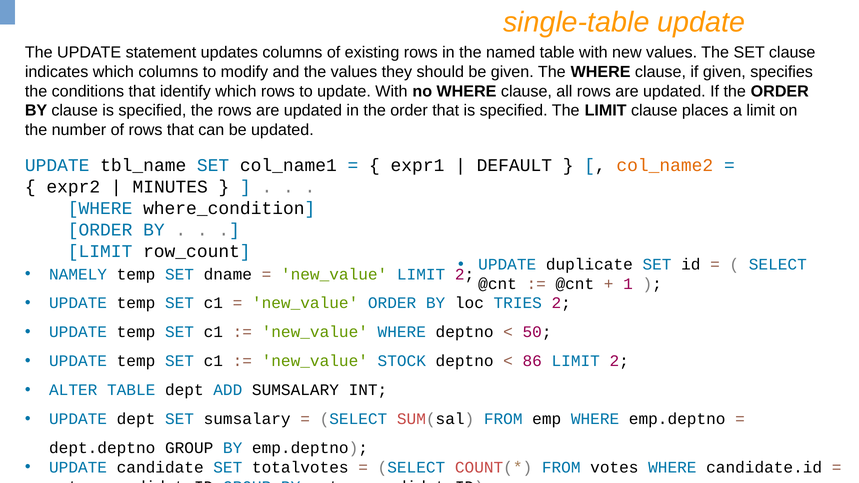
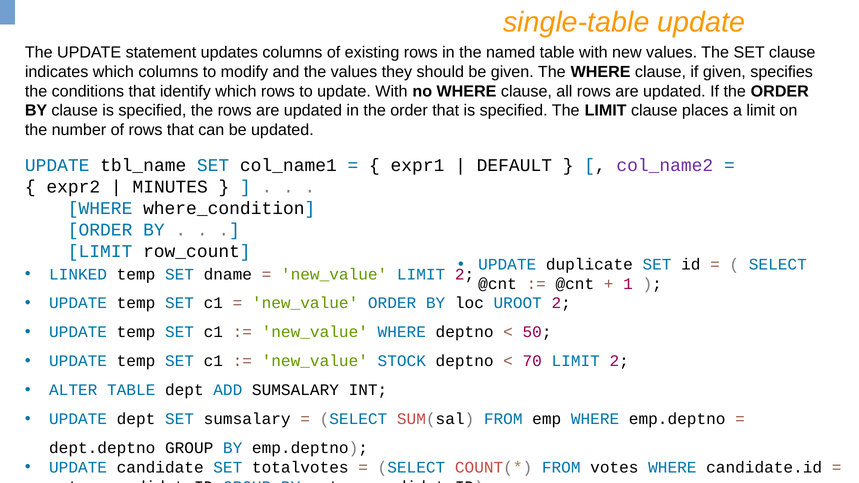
col_name2 colour: orange -> purple
NAMELY: NAMELY -> LINKED
TRIES: TRIES -> UROOT
86: 86 -> 70
